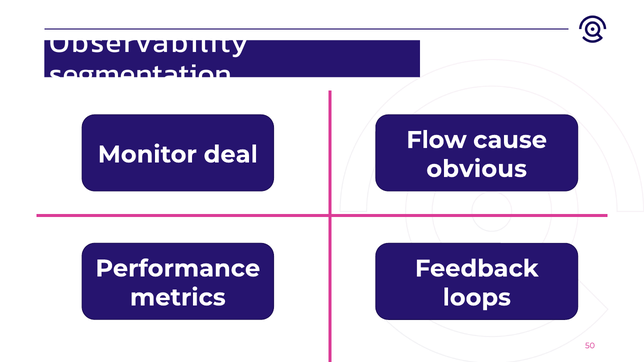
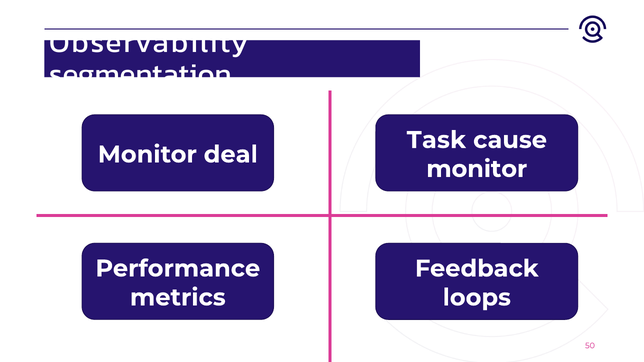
Flow: Flow -> Task
obvious at (477, 169): obvious -> monitor
